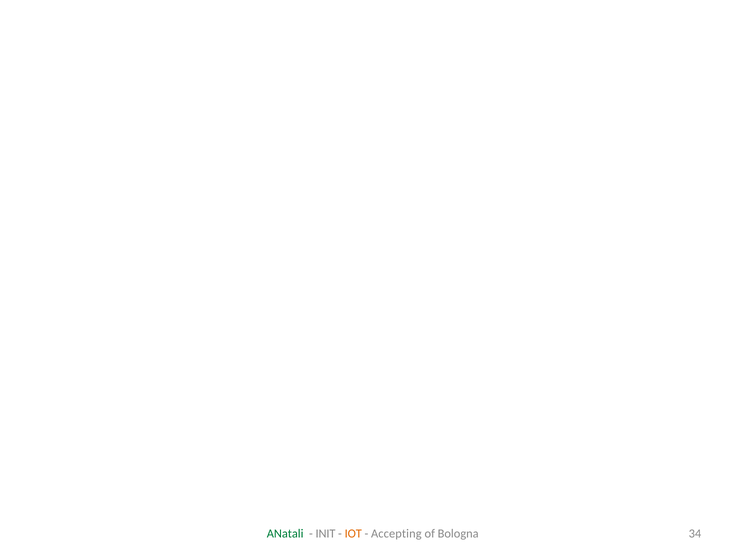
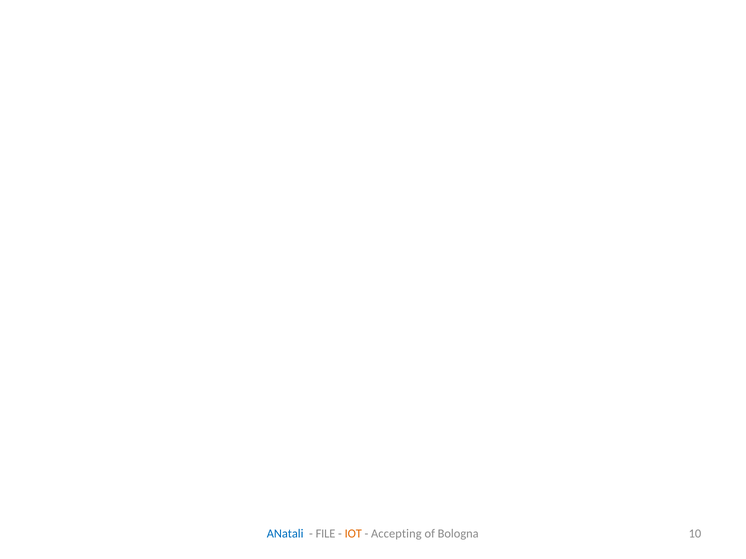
ANatali colour: green -> blue
INIT: INIT -> FILE
34: 34 -> 10
